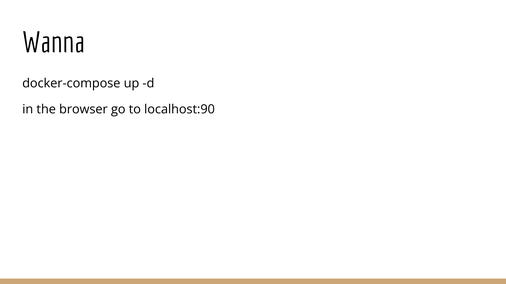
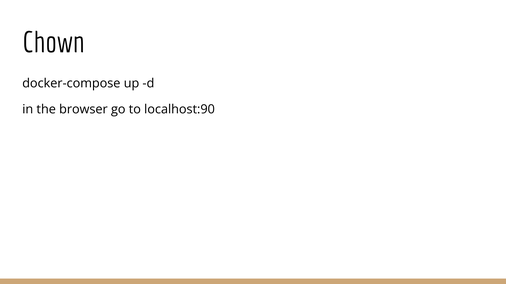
Wanna: Wanna -> Chown
